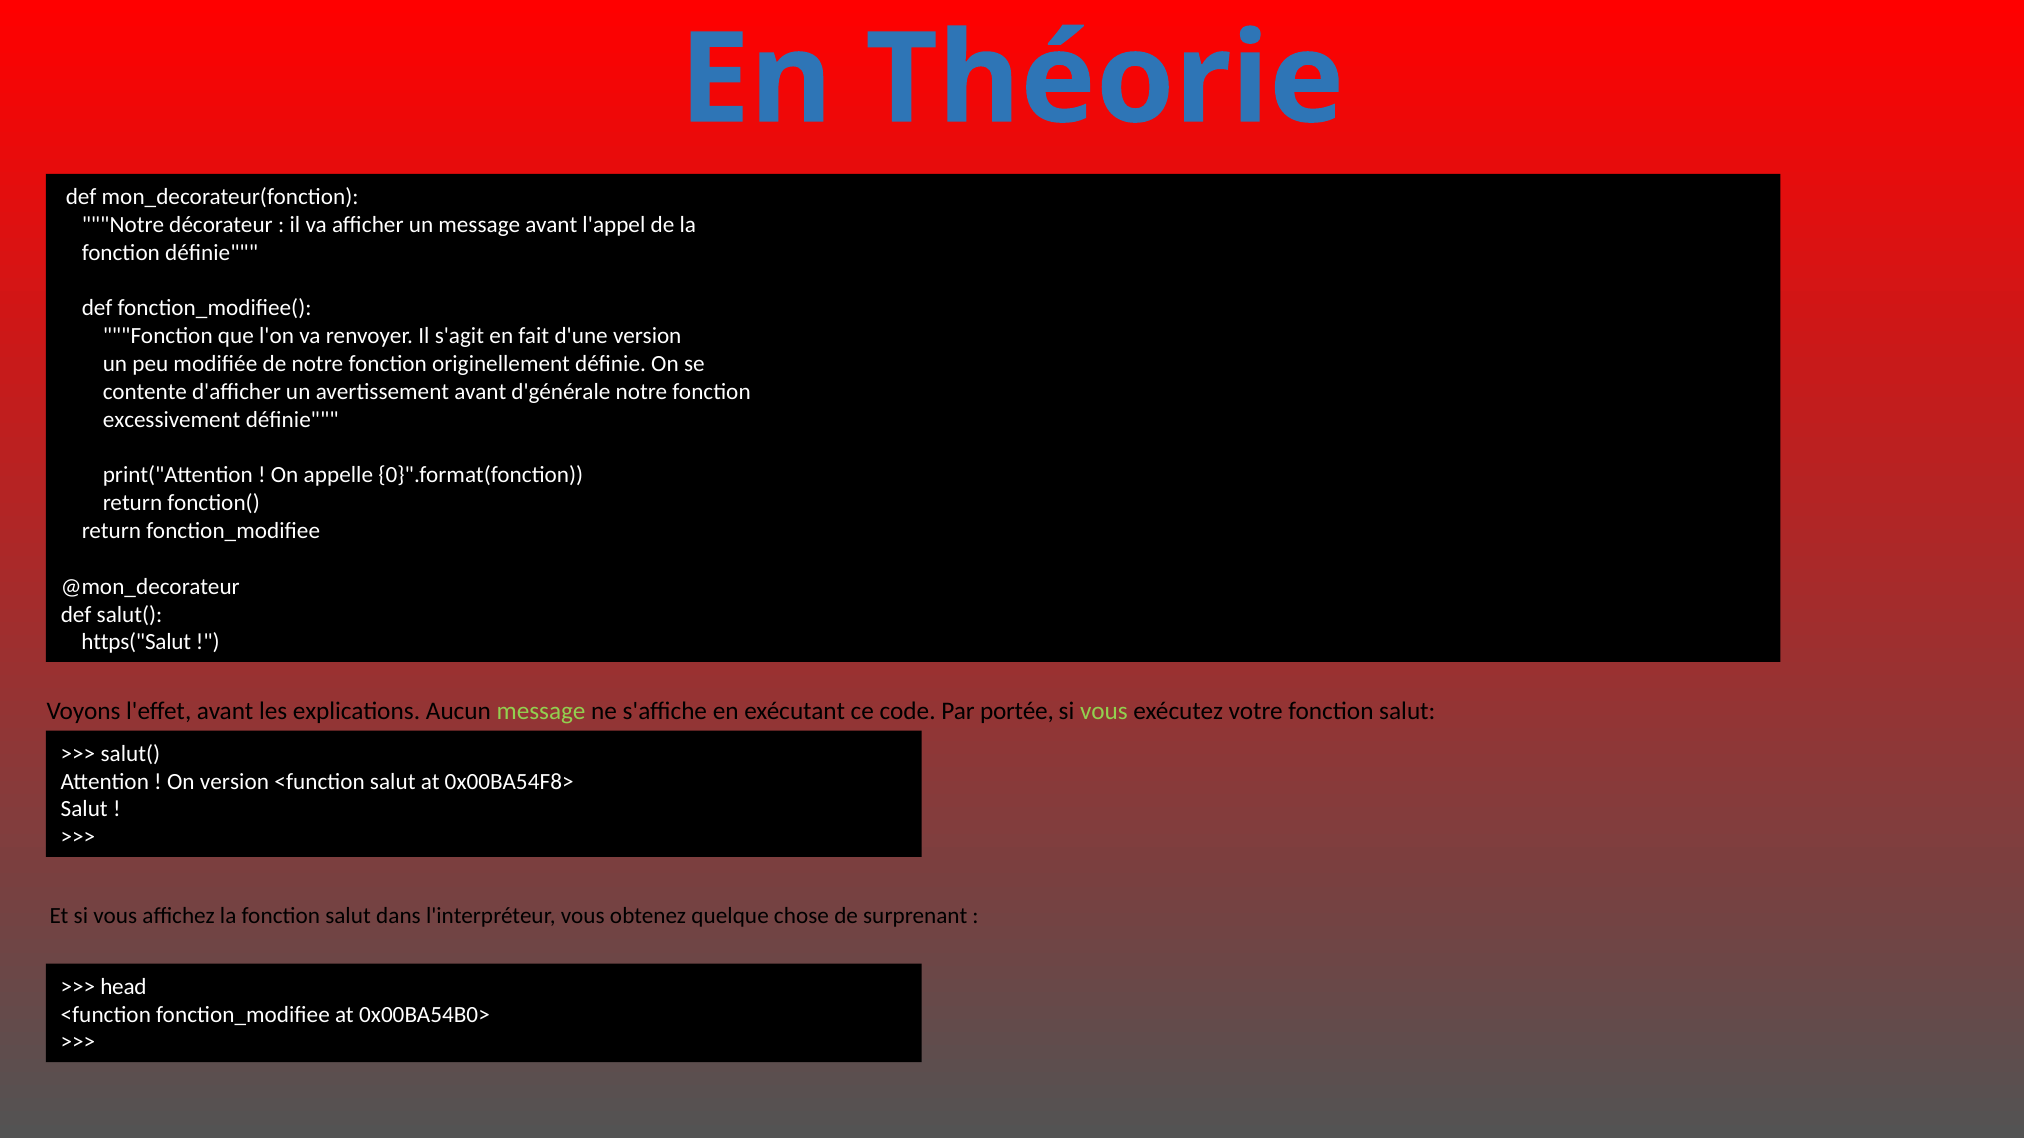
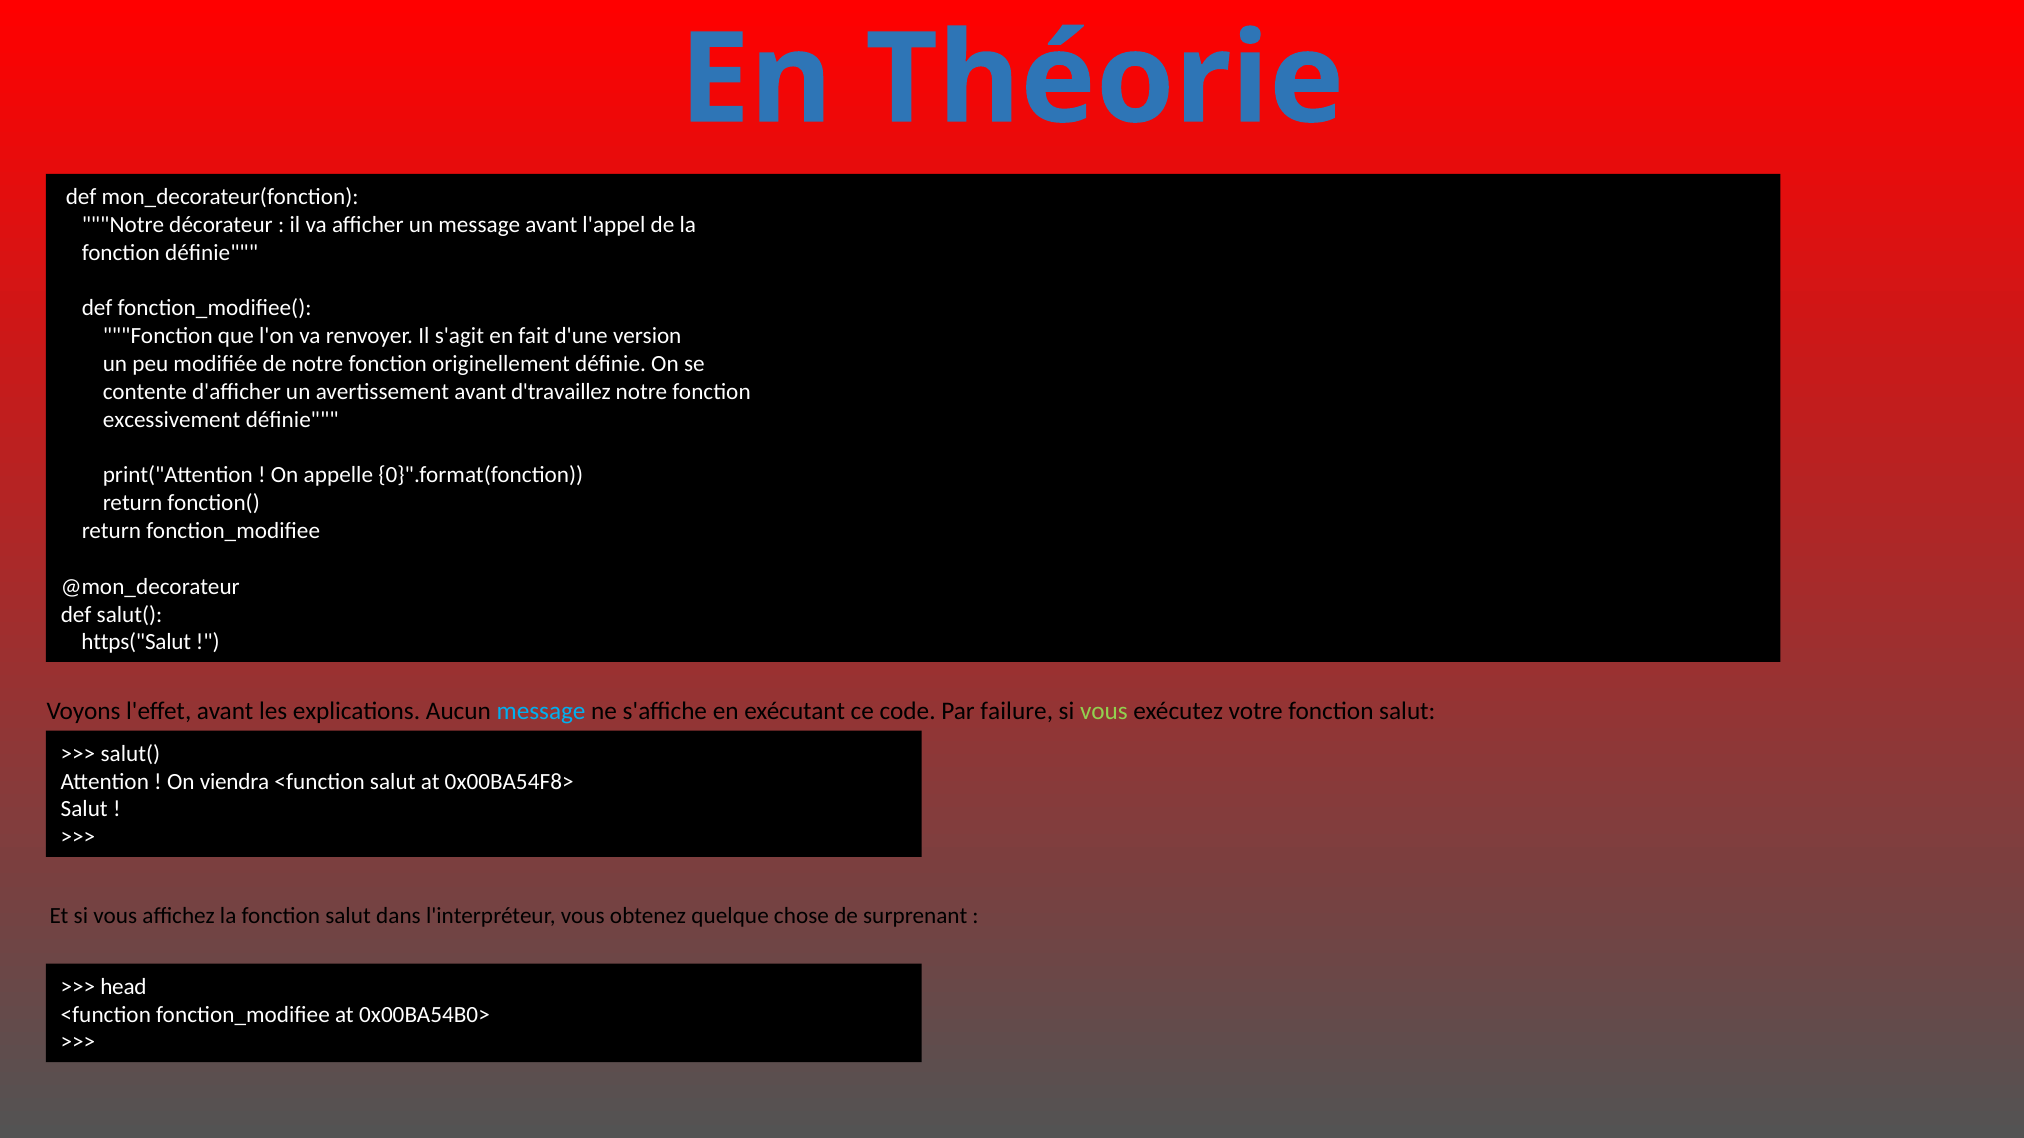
d'générale: d'générale -> d'travaillez
message at (541, 712) colour: light green -> light blue
portée: portée -> failure
On version: version -> viendra
